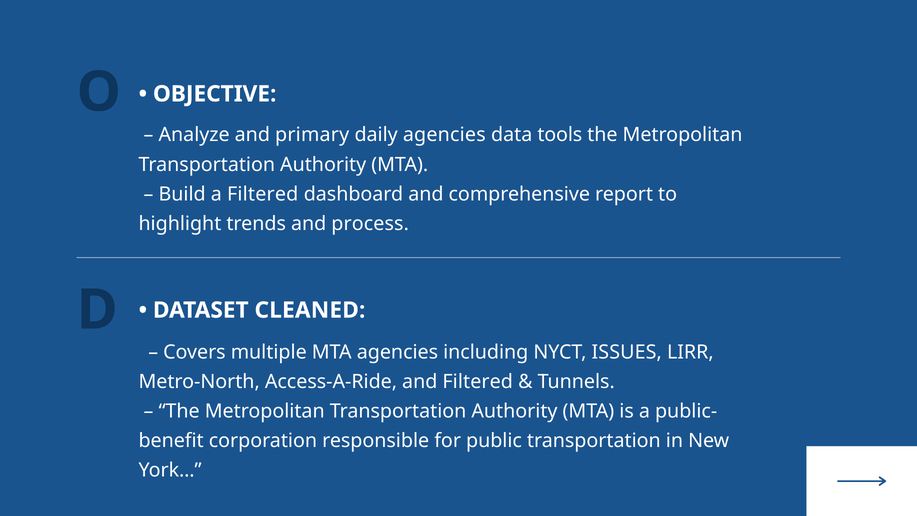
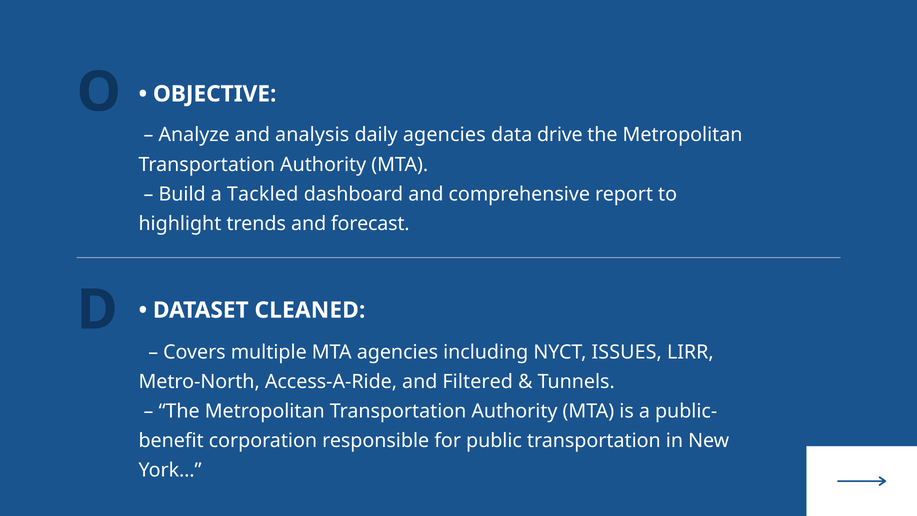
primary: primary -> analysis
tools: tools -> drive
a Filtered: Filtered -> Tackled
process: process -> forecast
